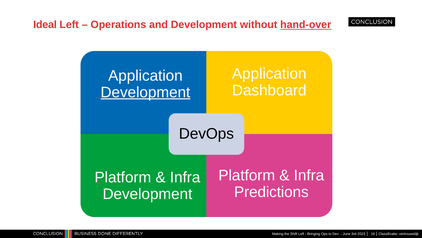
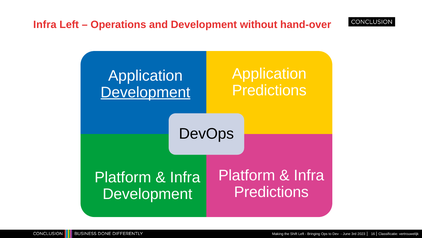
Ideal at (45, 25): Ideal -> Infra
hand-over underline: present -> none
Dashboard at (269, 90): Dashboard -> Predictions
